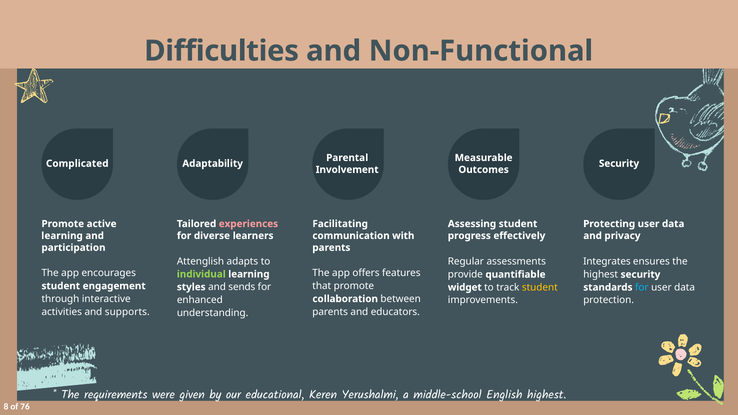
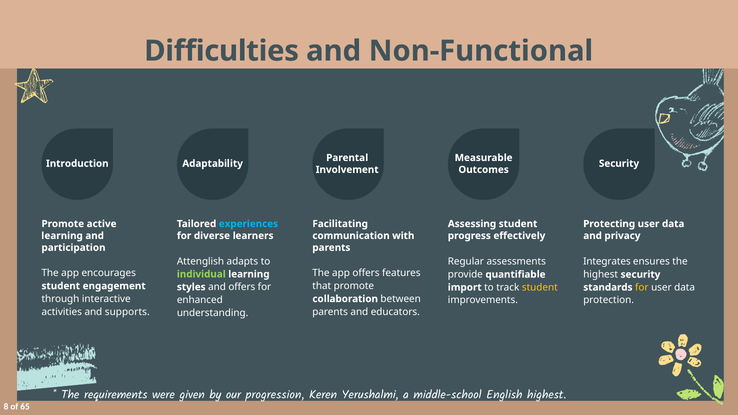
Complicated: Complicated -> Introduction
experiences colour: pink -> light blue
and sends: sends -> offers
widget: widget -> import
for at (642, 287) colour: light blue -> yellow
educational: educational -> progression
76: 76 -> 65
